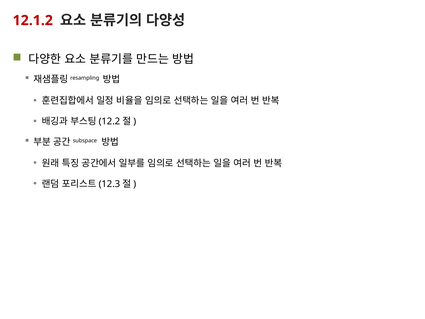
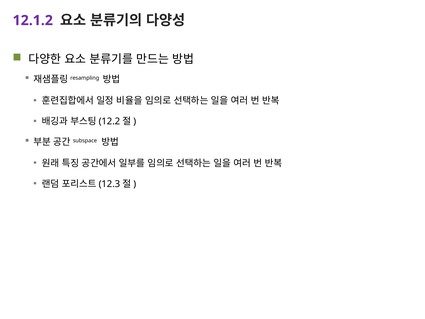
12.1.2 colour: red -> purple
